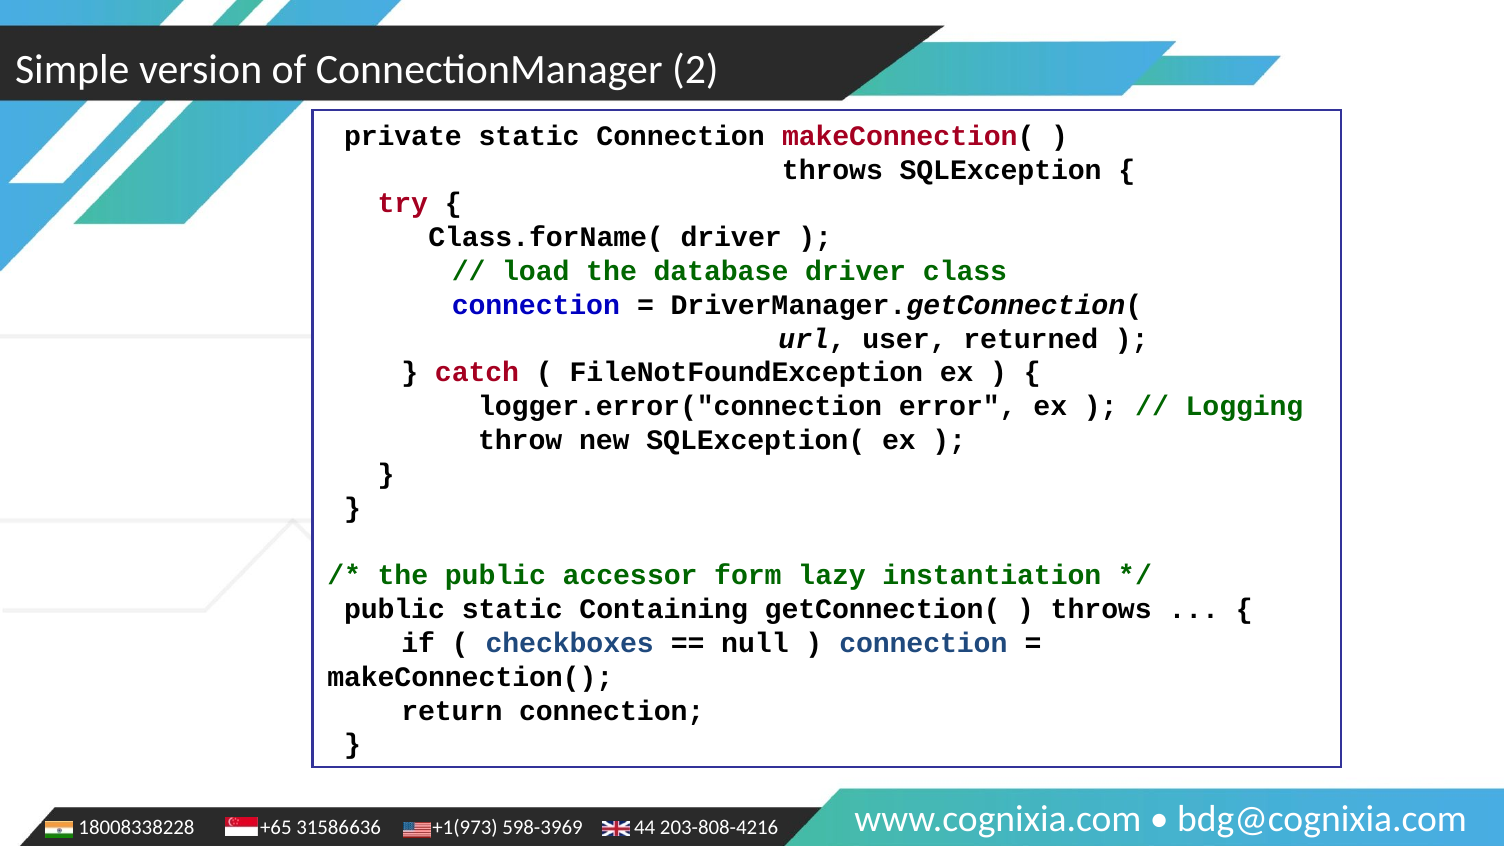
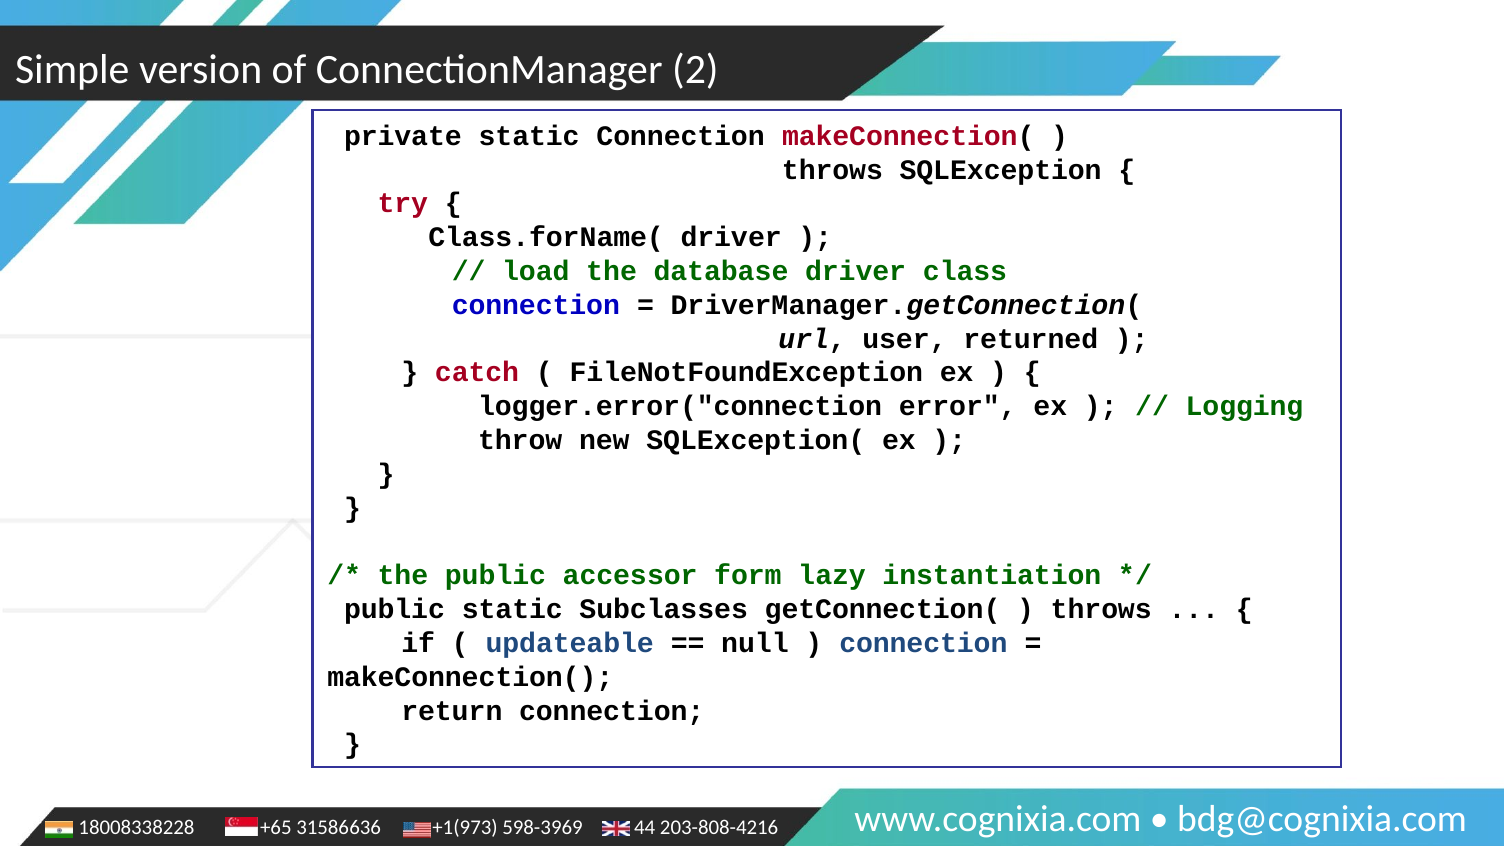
Containing: Containing -> Subclasses
checkboxes: checkboxes -> updateable
